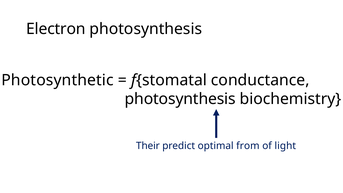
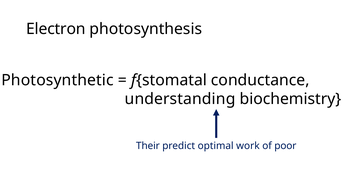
photosynthesis at (180, 99): photosynthesis -> understanding
from: from -> work
light: light -> poor
